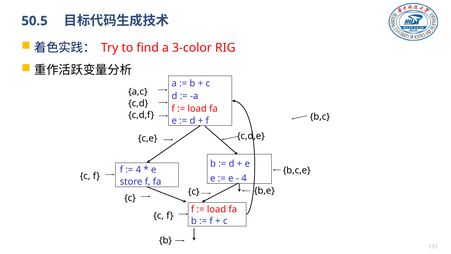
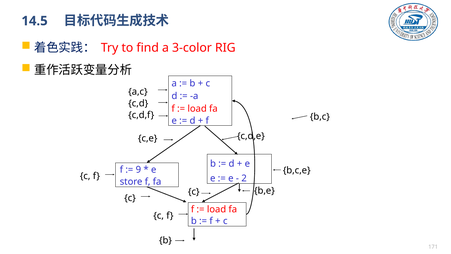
50.5: 50.5 -> 14.5
4 at (138, 170): 4 -> 9
4 at (244, 178): 4 -> 2
